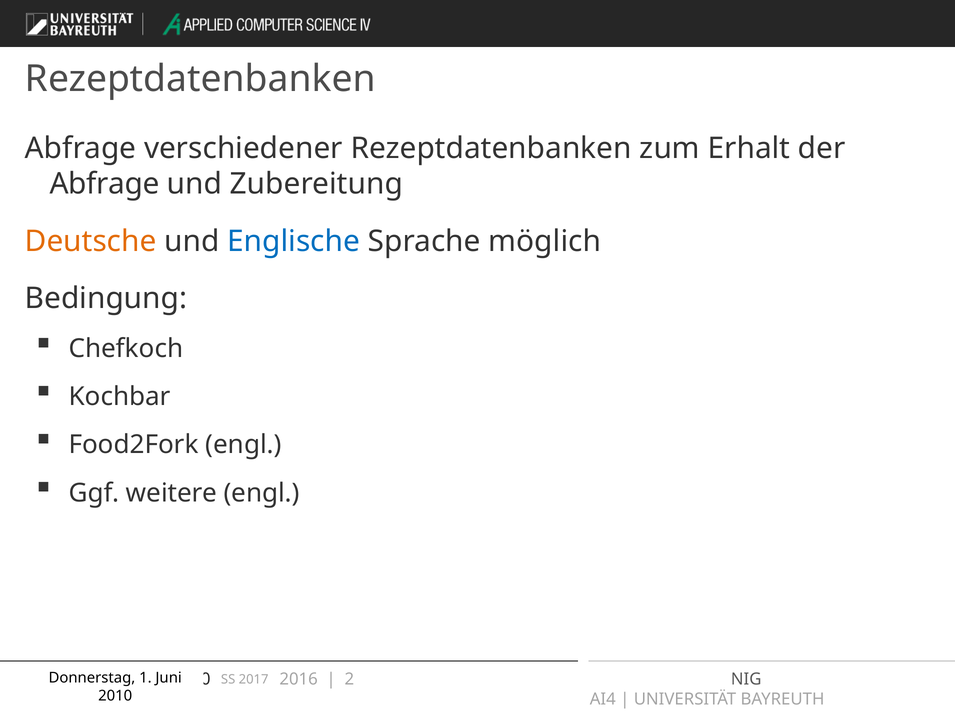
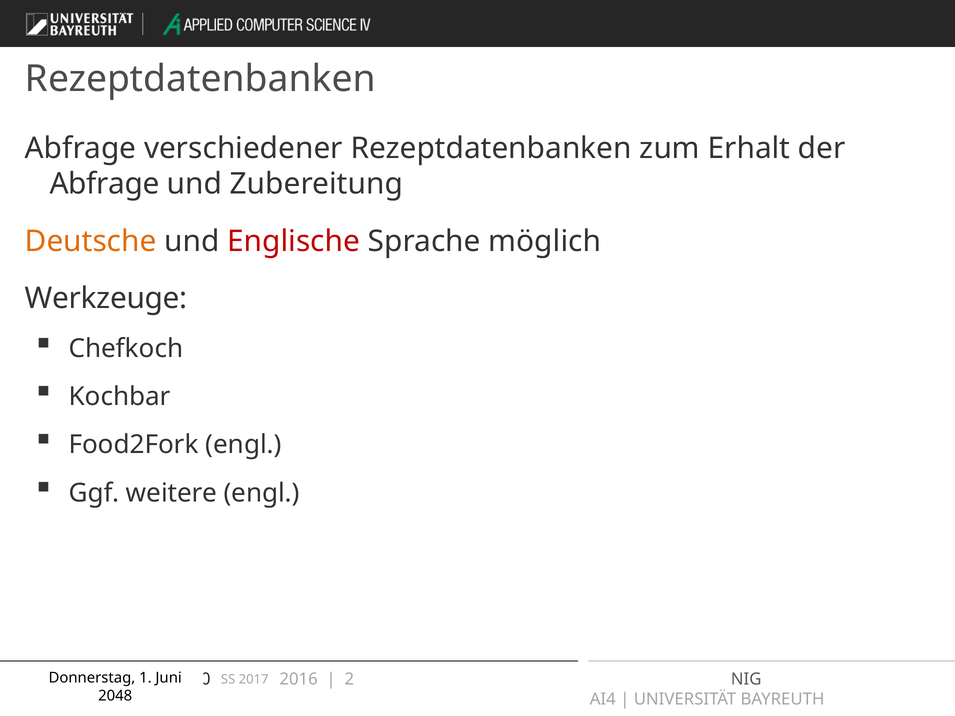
Englische colour: blue -> red
Bedingung: Bedingung -> Werkzeuge
2010: 2010 -> 2048
